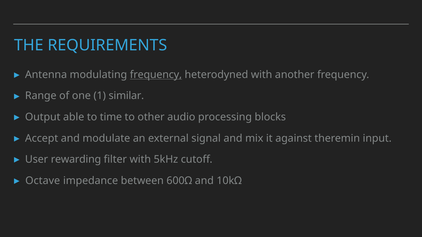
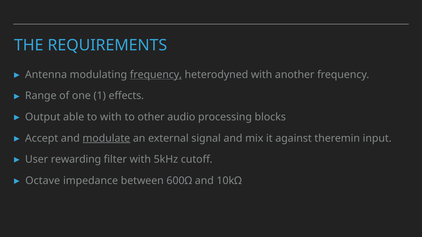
similar: similar -> effects
to time: time -> with
modulate underline: none -> present
